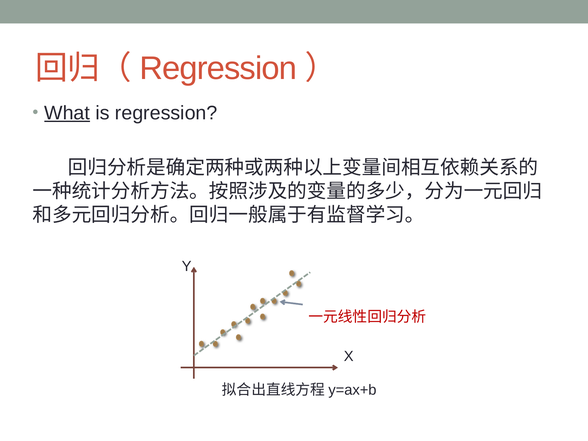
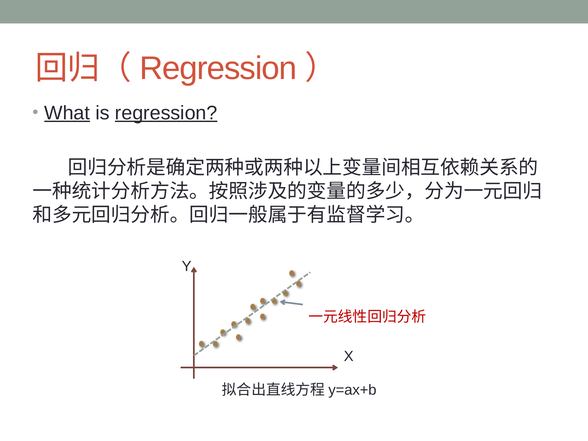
regression at (166, 113) underline: none -> present
